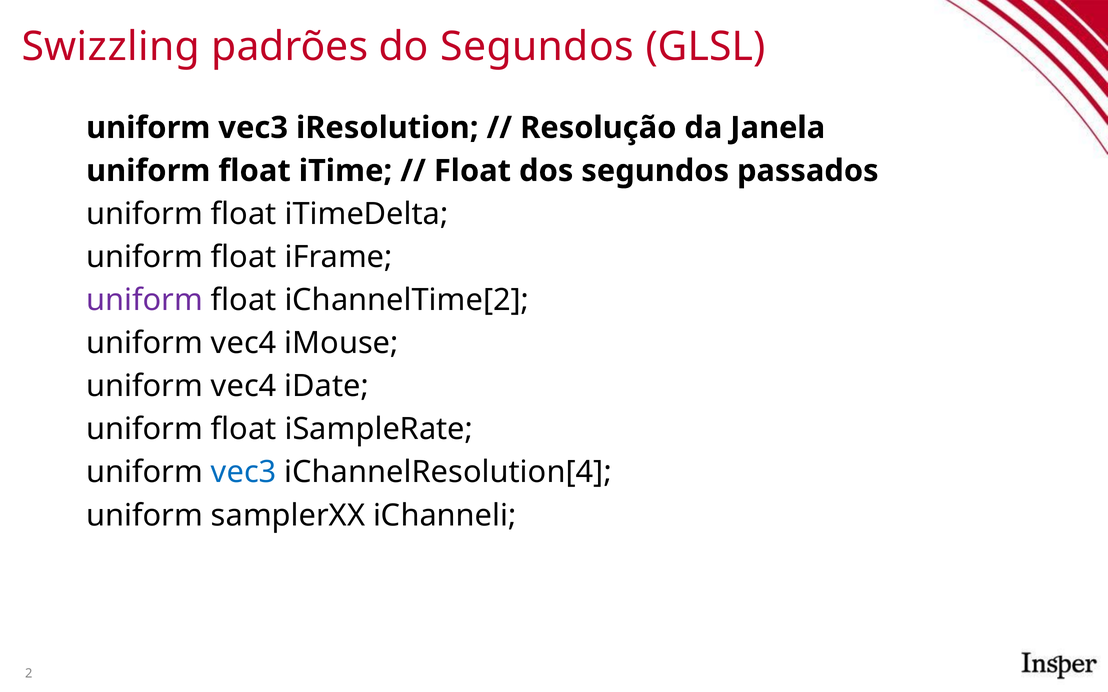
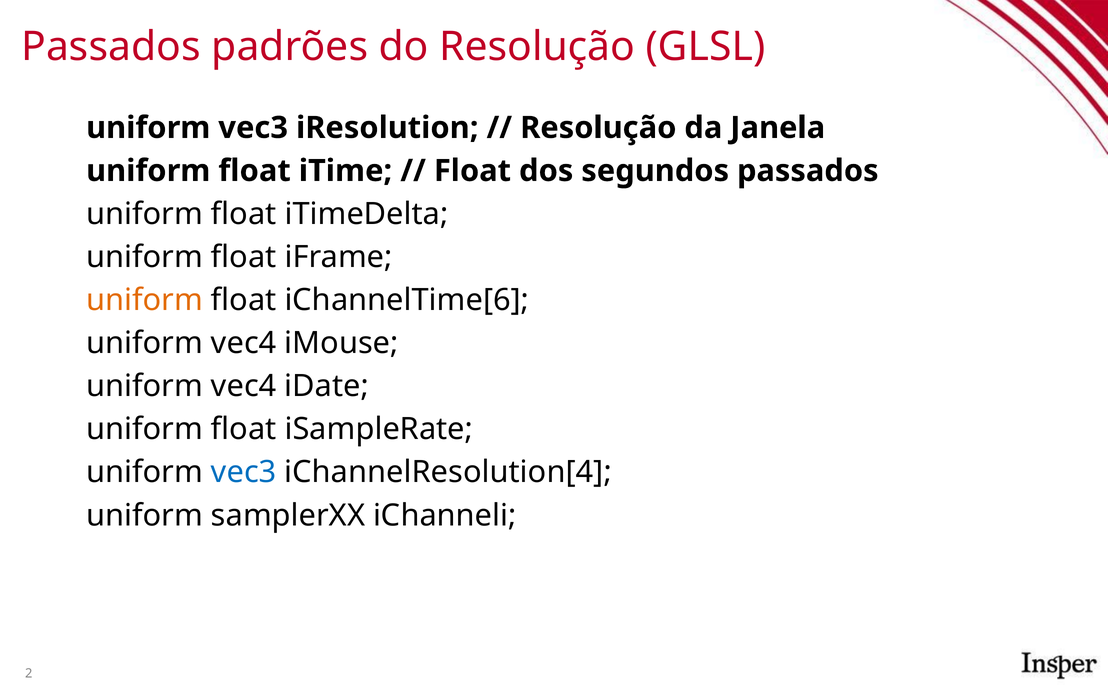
Swizzling at (111, 47): Swizzling -> Passados
do Segundos: Segundos -> Resolução
uniform at (144, 300) colour: purple -> orange
iChannelTime[2: iChannelTime[2 -> iChannelTime[6
